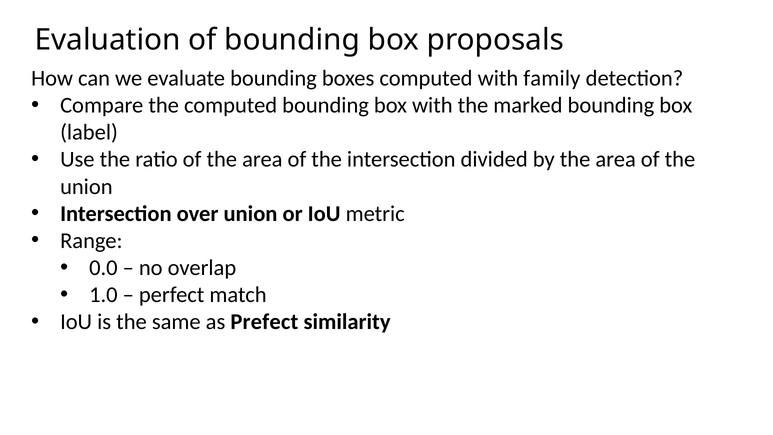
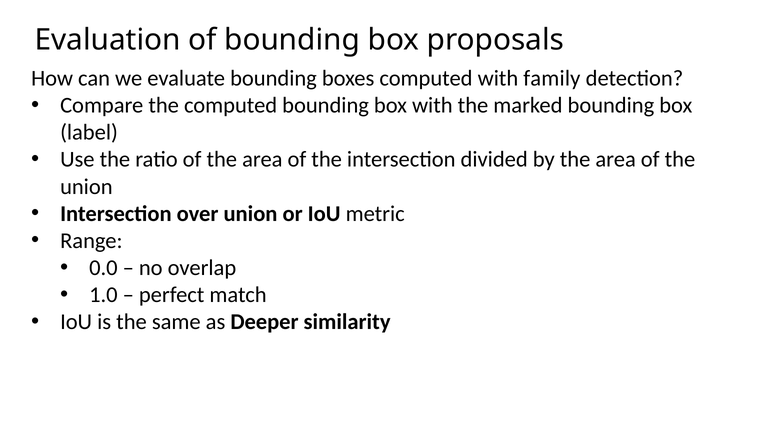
Prefect: Prefect -> Deeper
